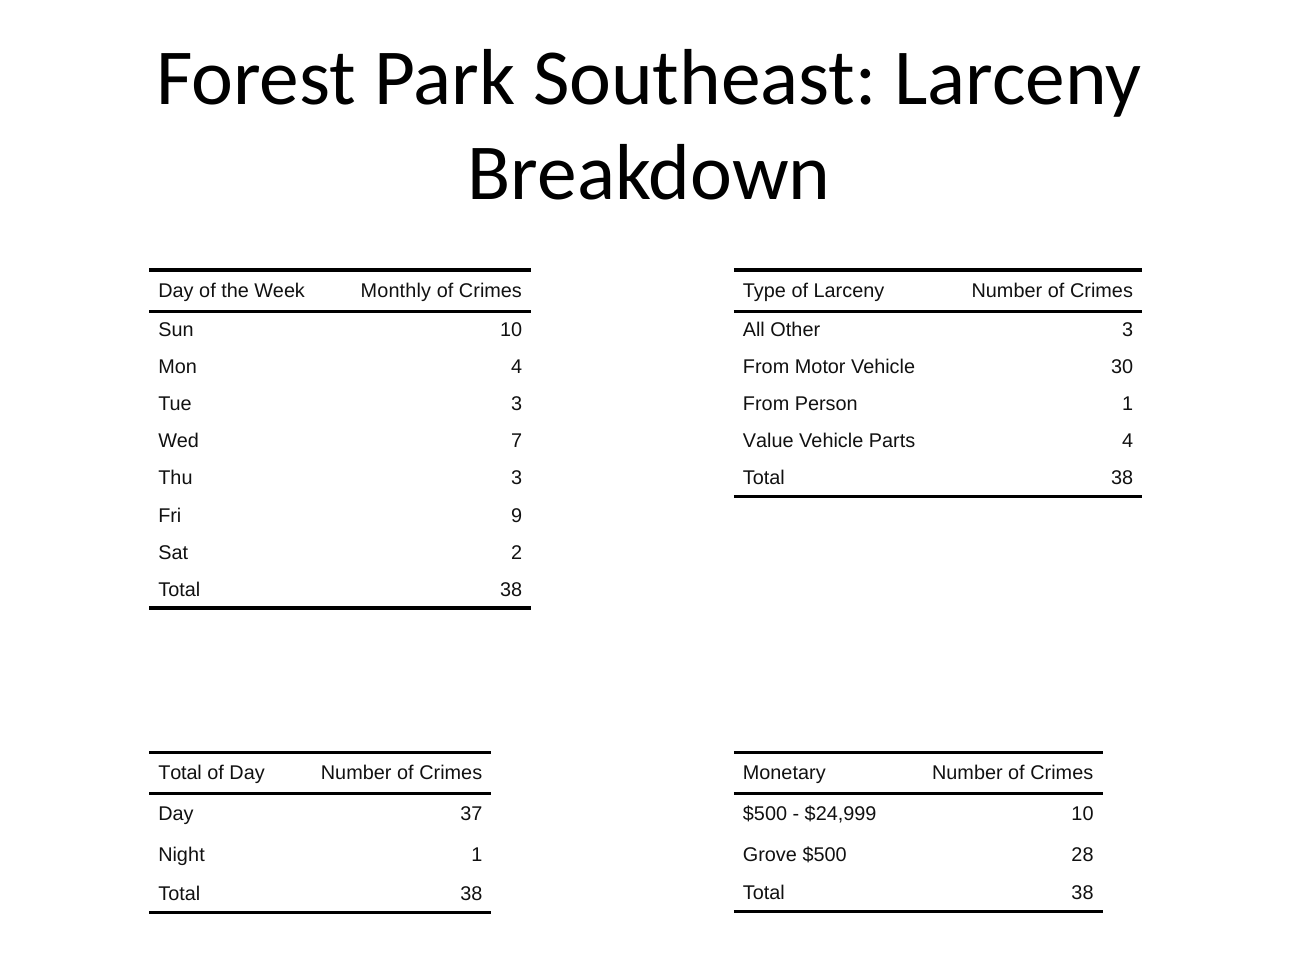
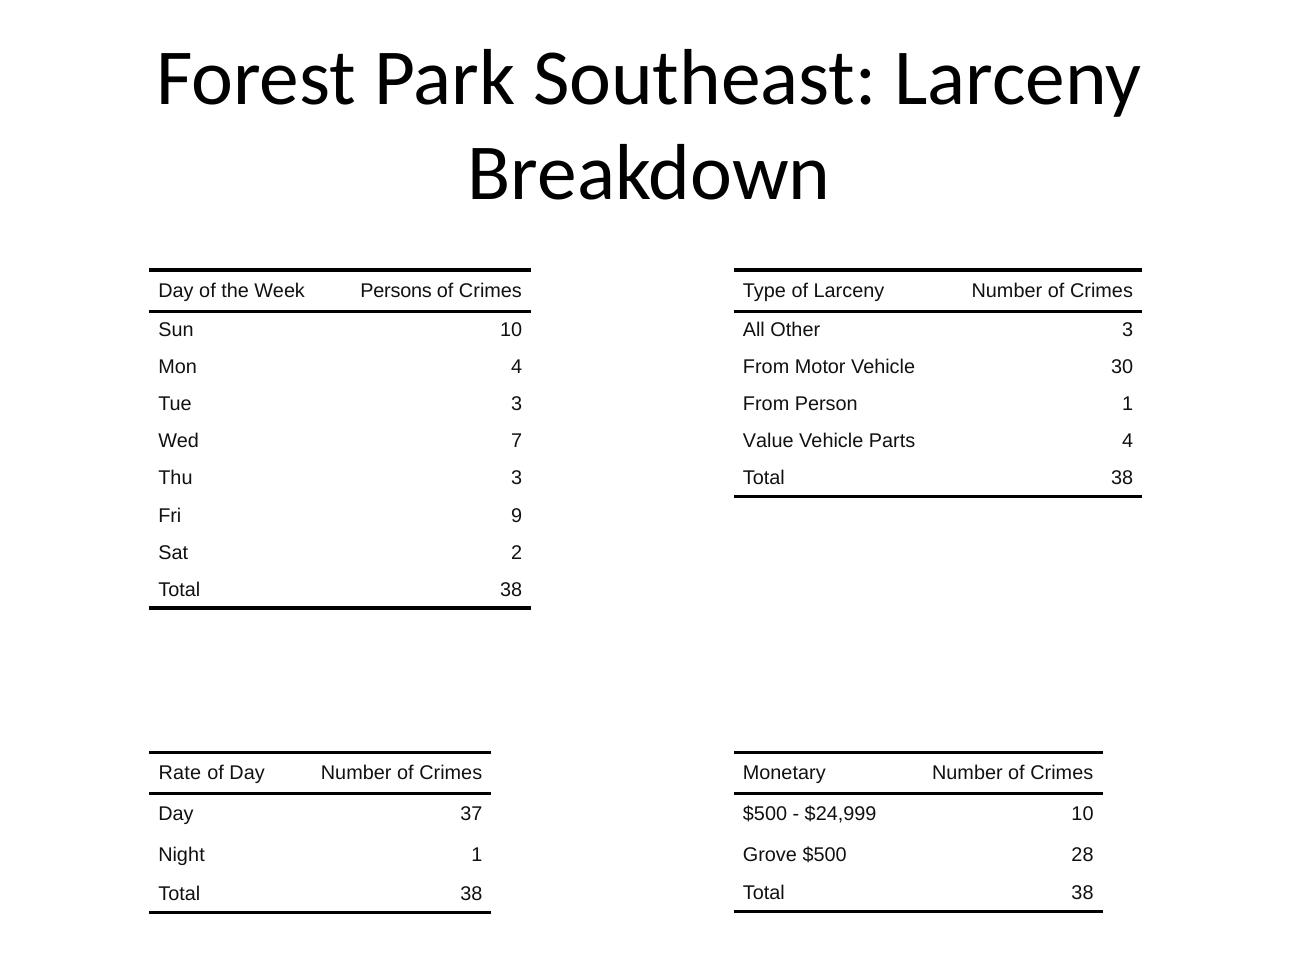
Monthly: Monthly -> Persons
Total at (180, 773): Total -> Rate
